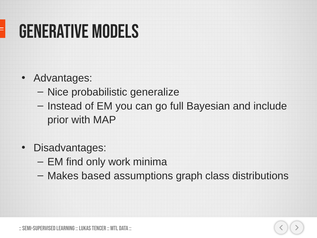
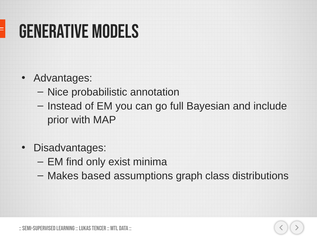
generalize: generalize -> annotation
work: work -> exist
